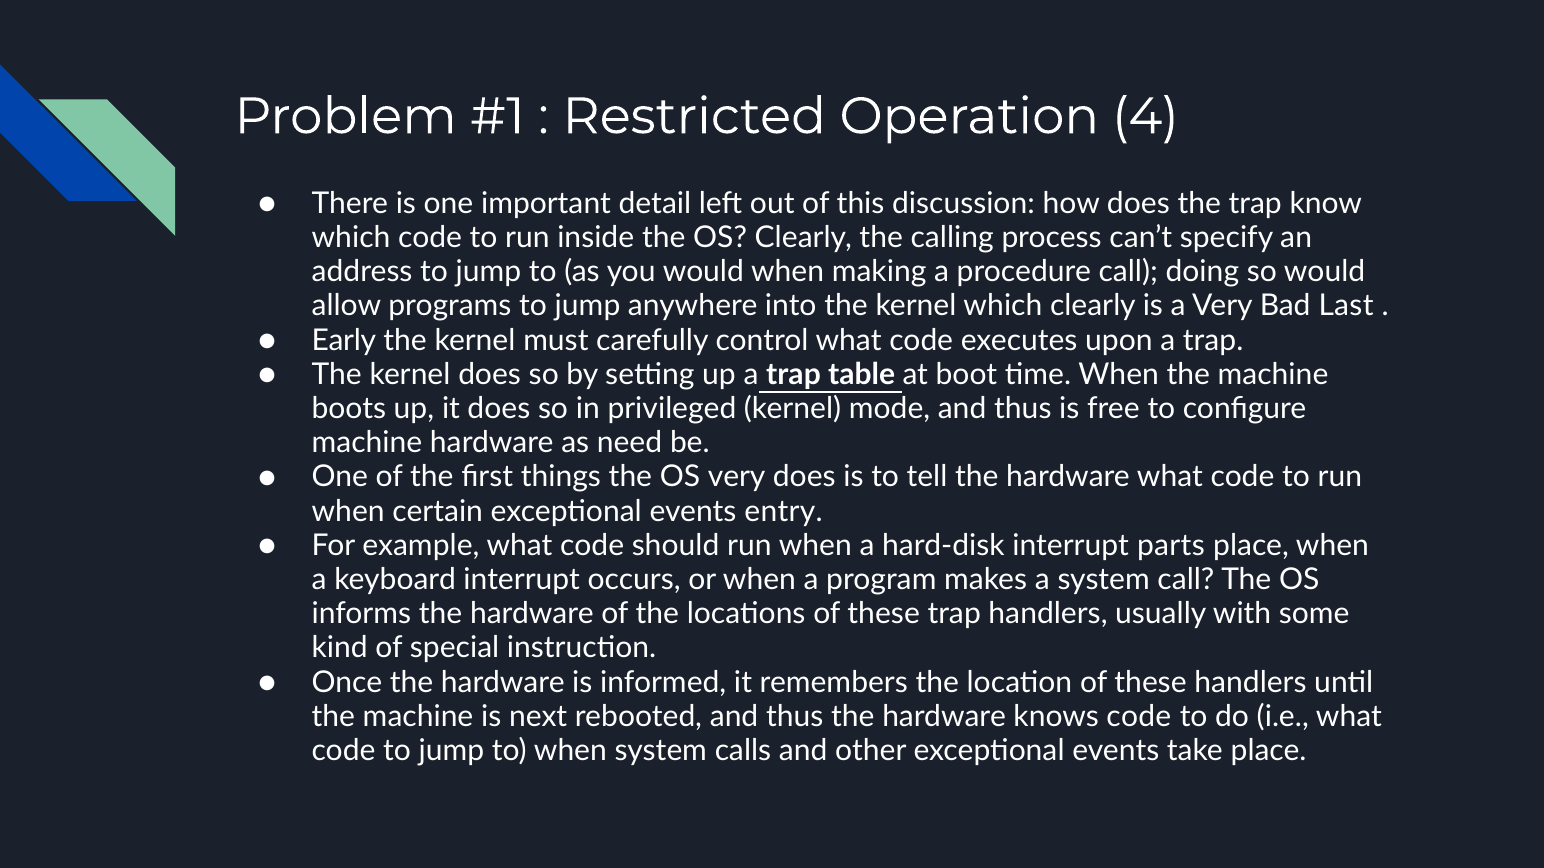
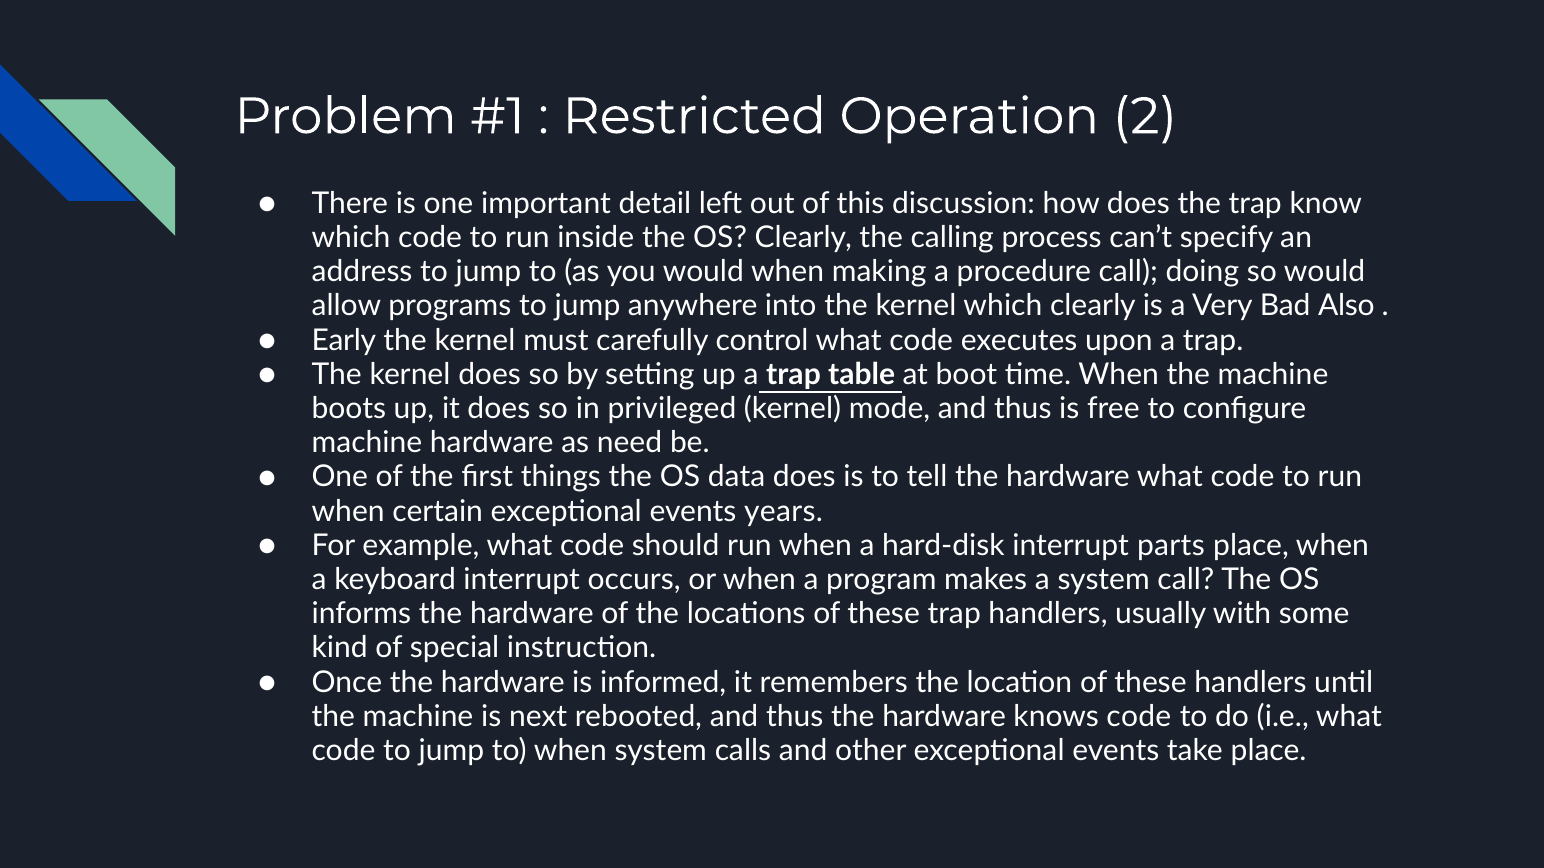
4: 4 -> 2
Last: Last -> Also
OS very: very -> data
entry: entry -> years
